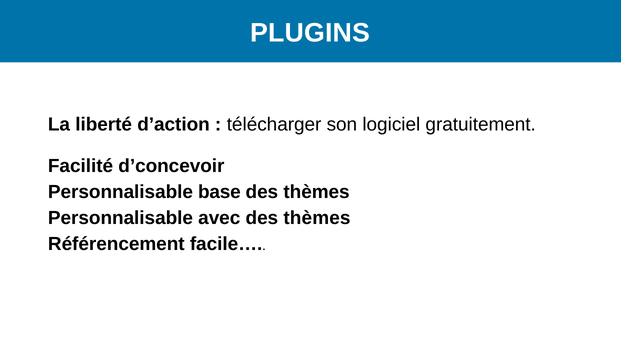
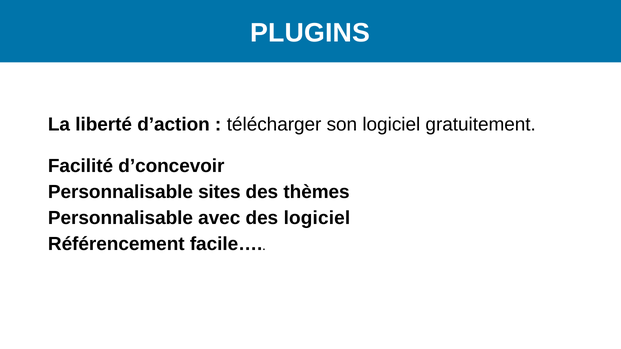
base: base -> sites
avec des thèmes: thèmes -> logiciel
